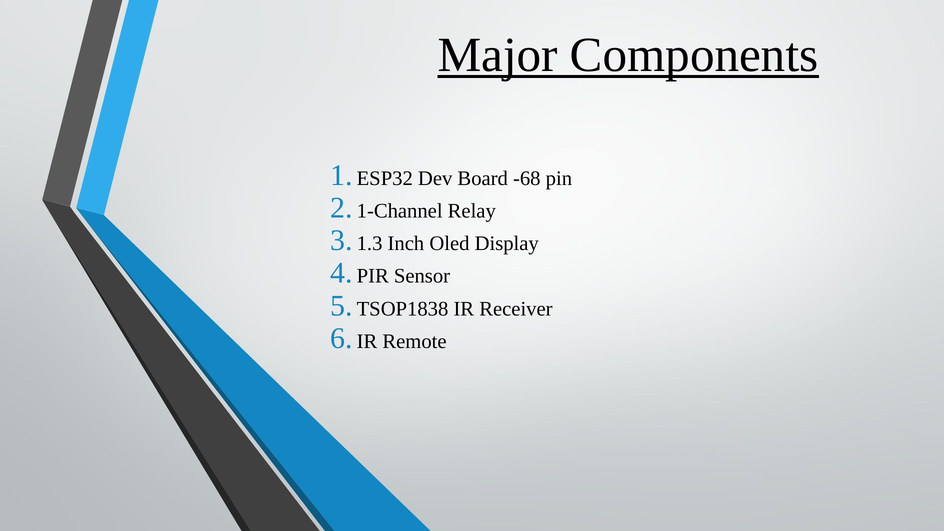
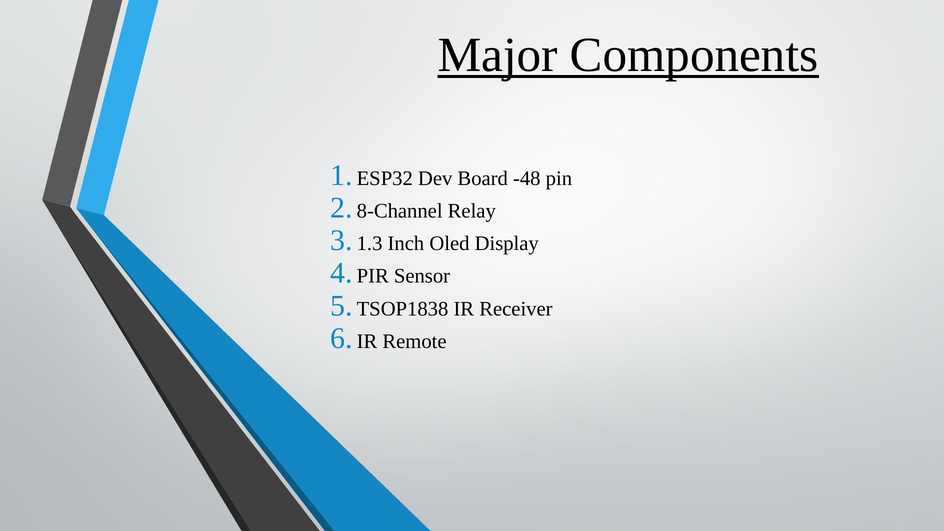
-68: -68 -> -48
1-Channel: 1-Channel -> 8-Channel
